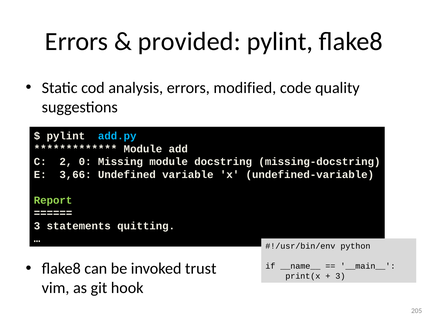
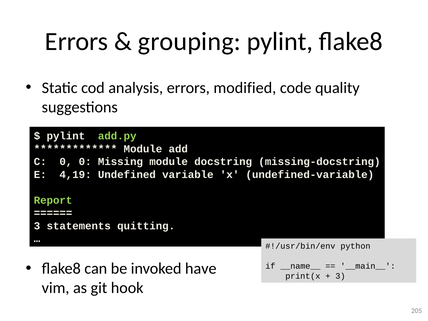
provided: provided -> grouping
add.py colour: light blue -> light green
C 2: 2 -> 0
3,66: 3,66 -> 4,19
trust: trust -> have
